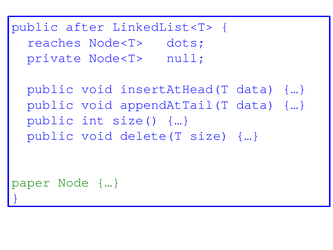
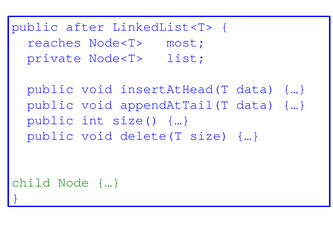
dots: dots -> most
null: null -> list
paper: paper -> child
